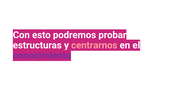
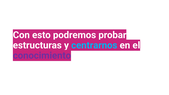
centrarnos colour: pink -> light blue
